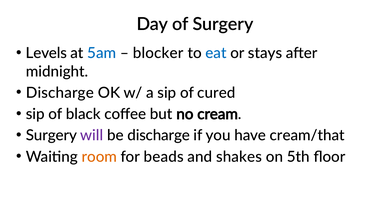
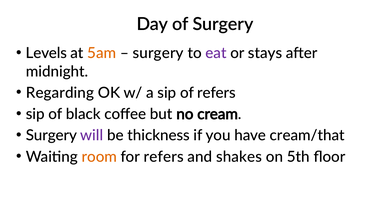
5am colour: blue -> orange
blocker at (158, 53): blocker -> surgery
eat colour: blue -> purple
Discharge at (60, 93): Discharge -> Regarding
of cured: cured -> refers
be discharge: discharge -> thickness
for beads: beads -> refers
